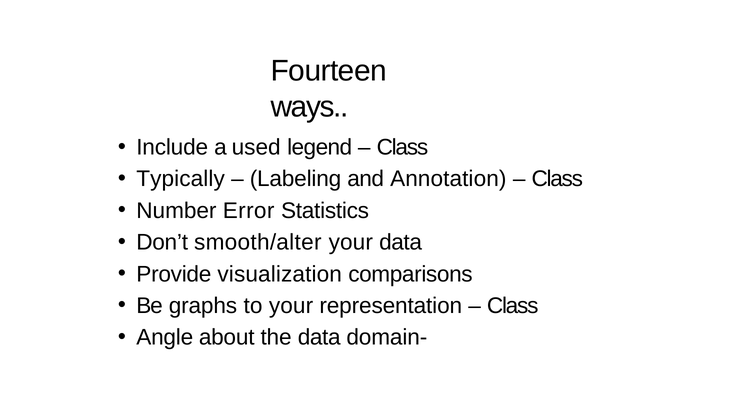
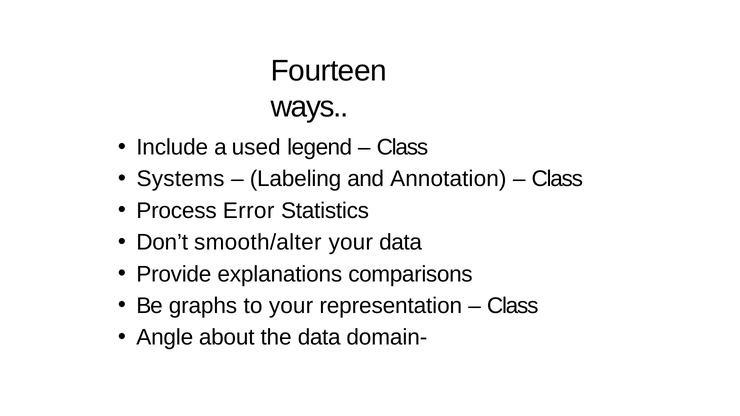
Typically: Typically -> Systems
Number: Number -> Process
visualization: visualization -> explanations
